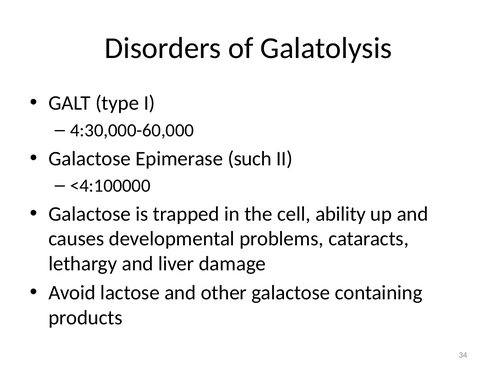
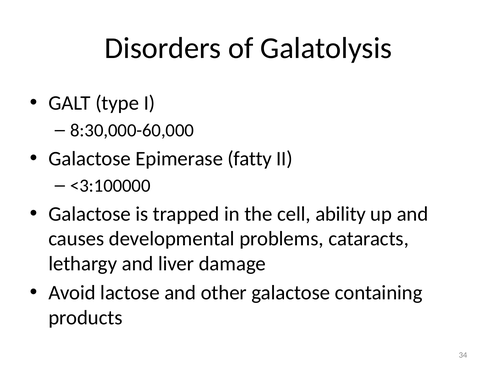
4:30,000-60,000: 4:30,000-60,000 -> 8:30,000-60,000
such: such -> fatty
<4:100000: <4:100000 -> <3:100000
